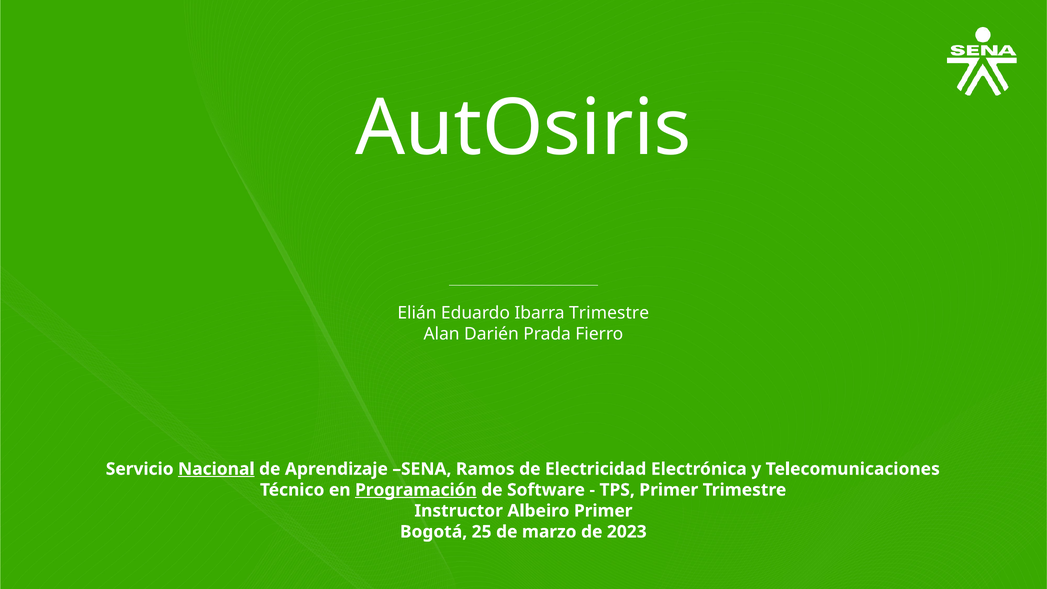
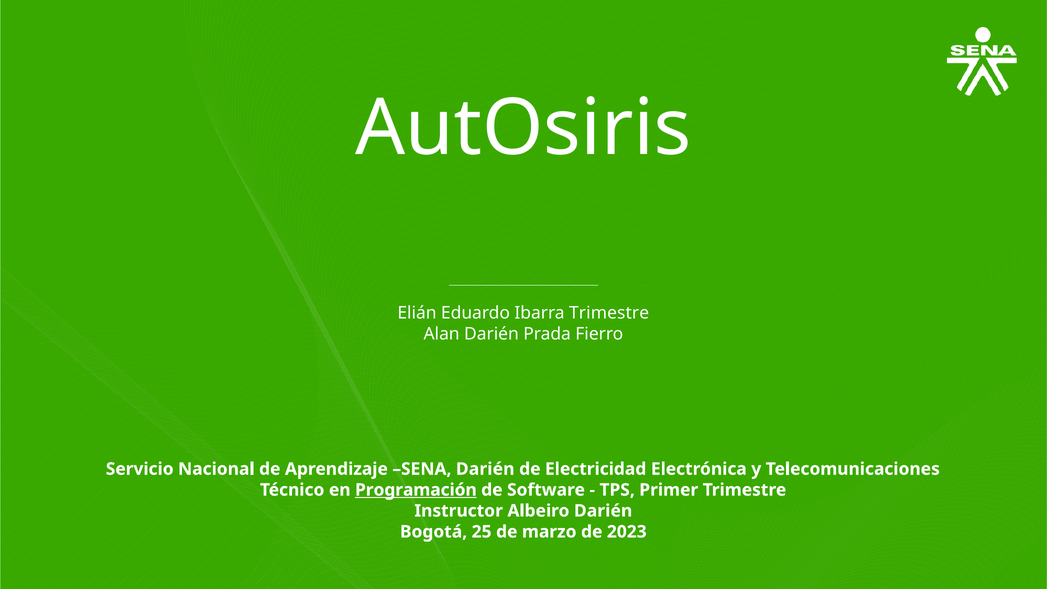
Nacional underline: present -> none
SENA Ramos: Ramos -> Darién
Albeiro Primer: Primer -> Darién
